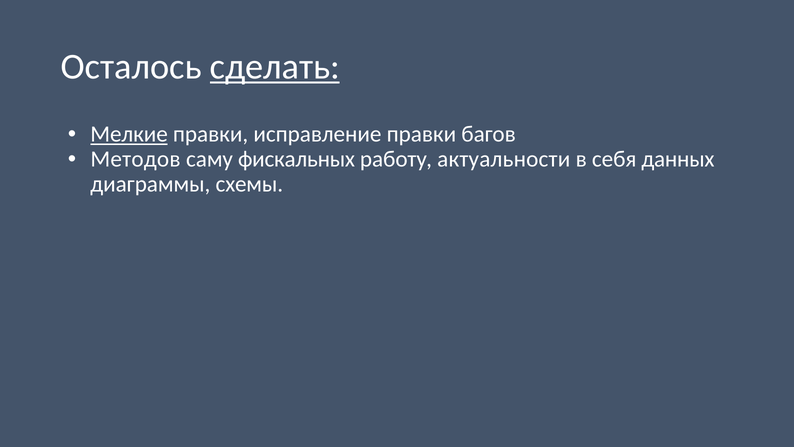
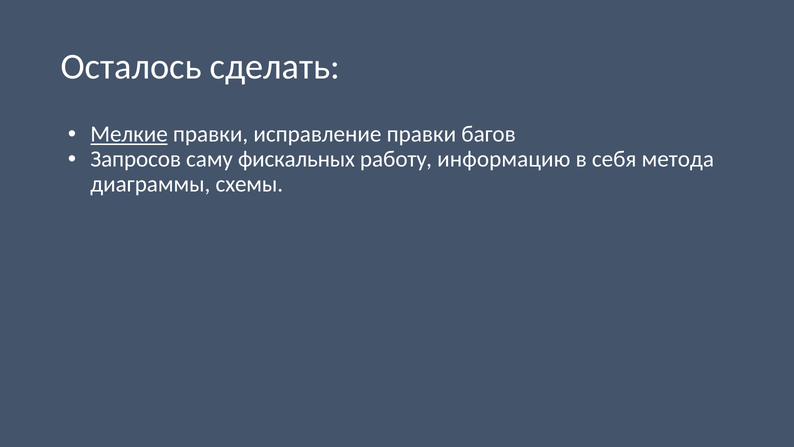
сделать underline: present -> none
Методов: Методов -> Запросов
актуальности: актуальности -> информацию
данных: данных -> метода
